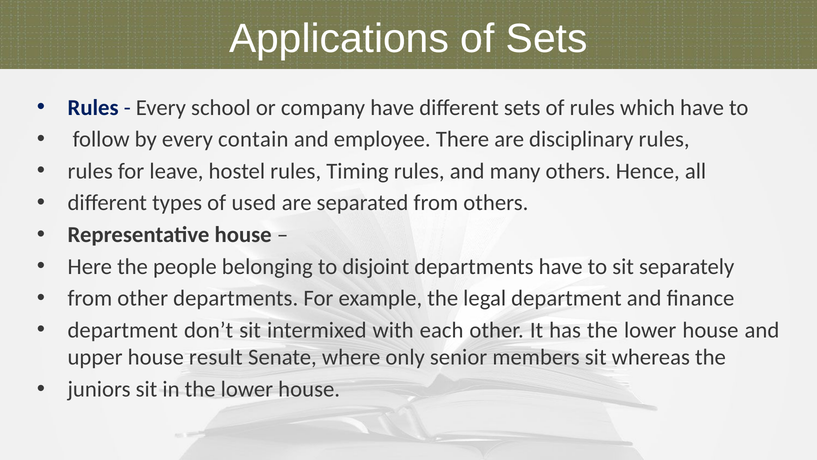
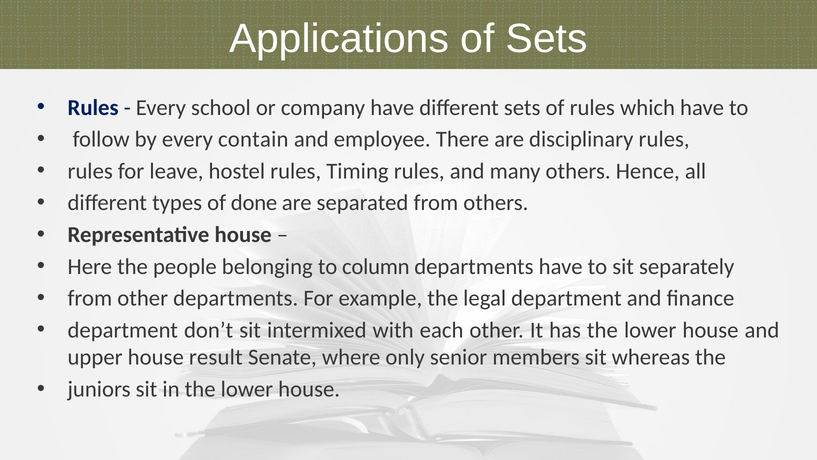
used: used -> done
disjoint: disjoint -> column
